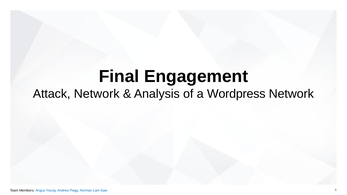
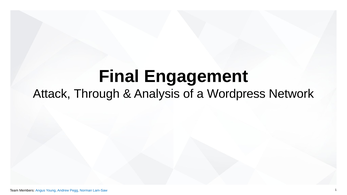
Attack Network: Network -> Through
